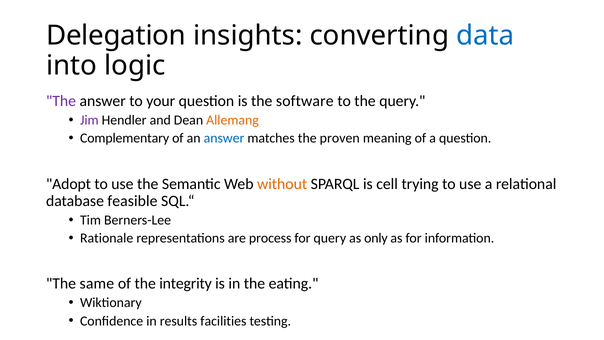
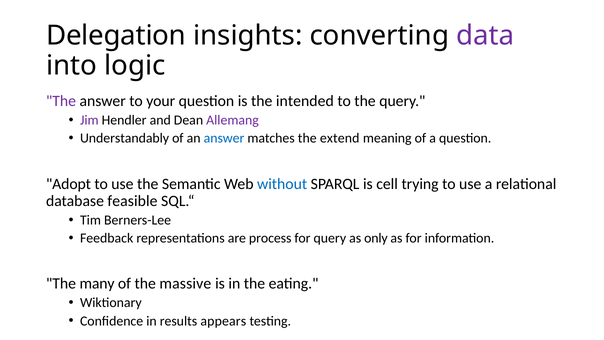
data colour: blue -> purple
software: software -> intended
Allemang colour: orange -> purple
Complementary: Complementary -> Understandably
proven: proven -> extend
without colour: orange -> blue
Rationale: Rationale -> Feedback
same: same -> many
integrity: integrity -> massive
facilities: facilities -> appears
